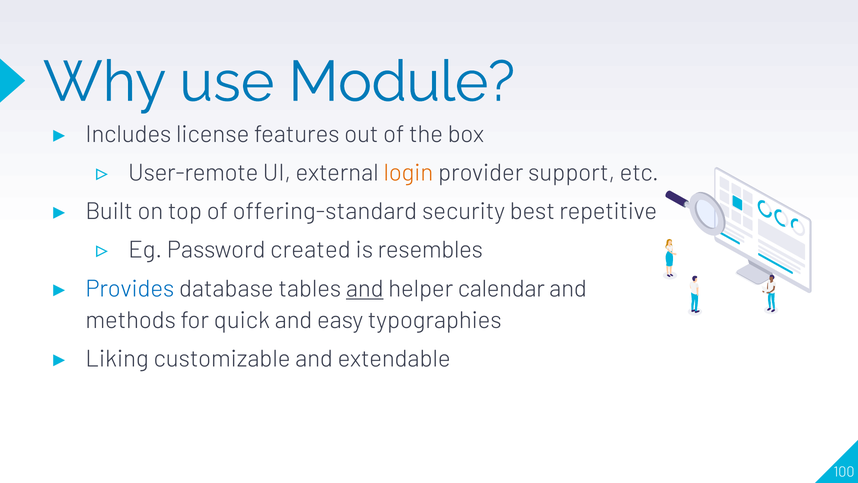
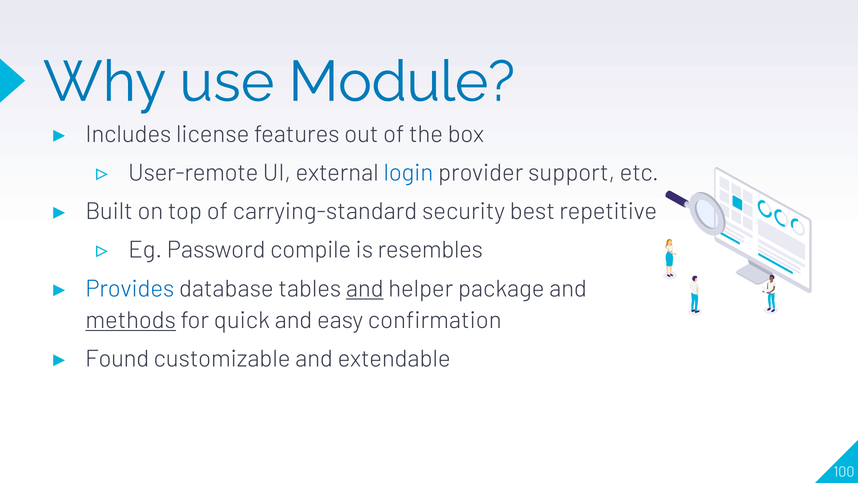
login colour: orange -> blue
offering-standard: offering-standard -> carrying-standard
created: created -> compile
calendar: calendar -> package
methods underline: none -> present
typographies: typographies -> confirmation
Liking: Liking -> Found
